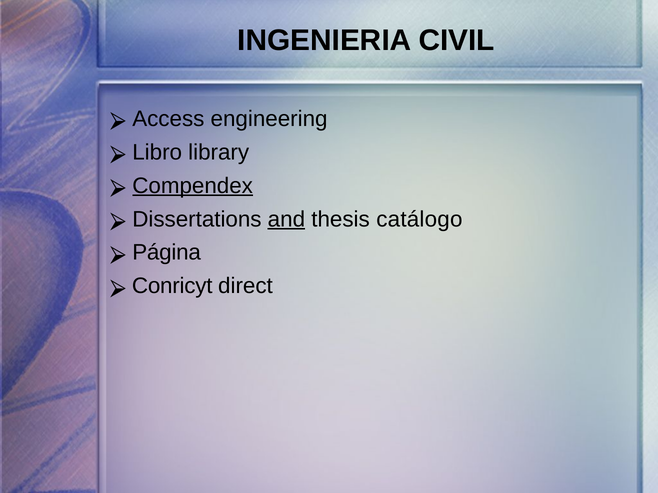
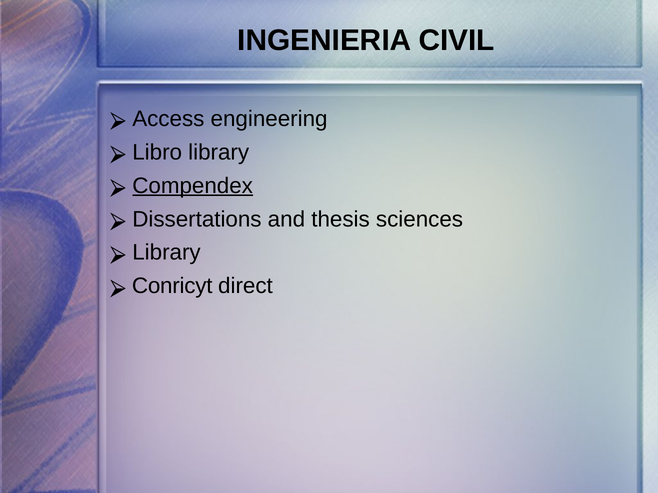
and underline: present -> none
catálogo: catálogo -> sciences
Página at (167, 253): Página -> Library
